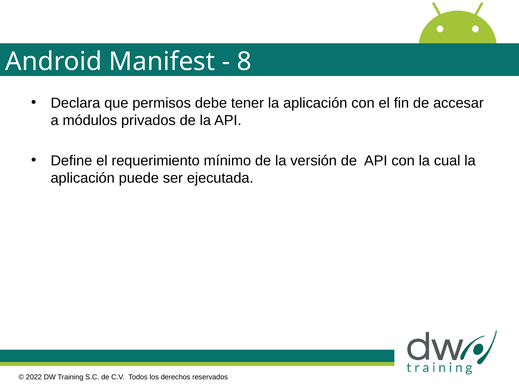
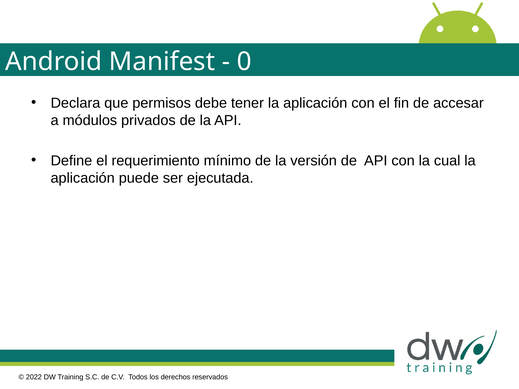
8: 8 -> 0
